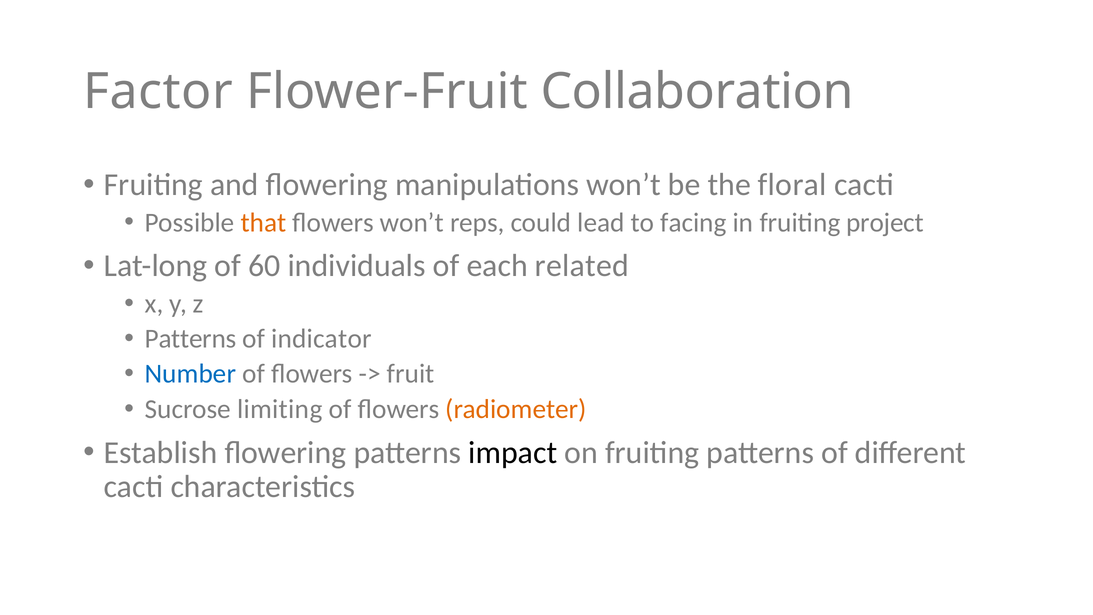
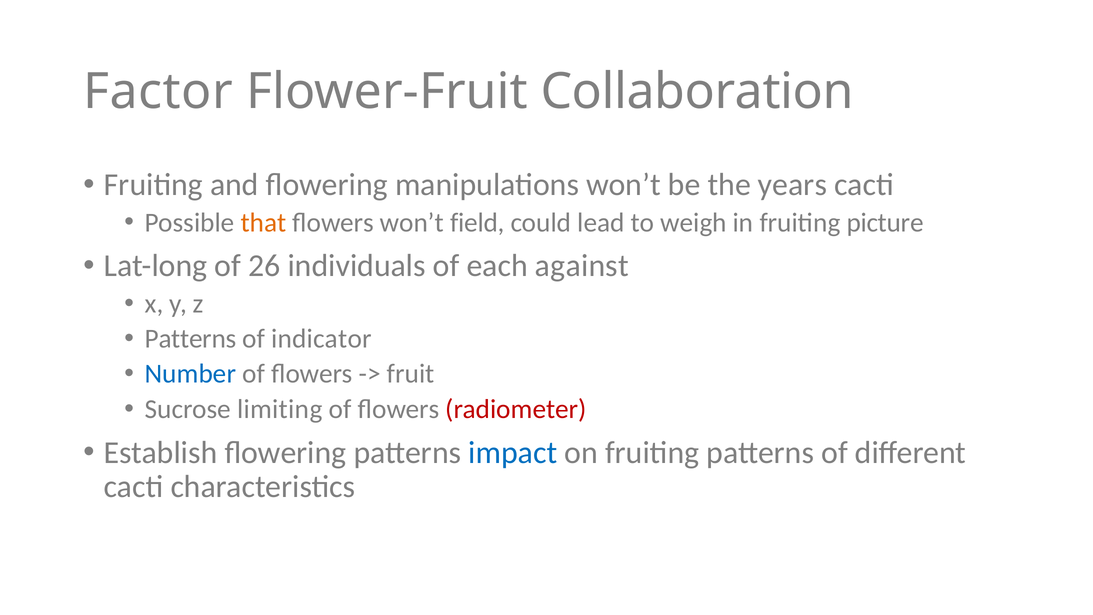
floral: floral -> years
reps: reps -> field
facing: facing -> weigh
project: project -> picture
60: 60 -> 26
related: related -> against
radiometer colour: orange -> red
impact colour: black -> blue
